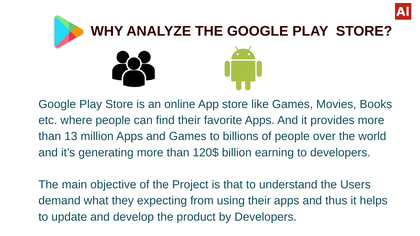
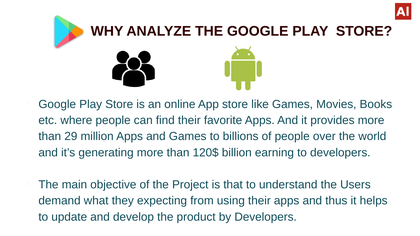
13: 13 -> 29
